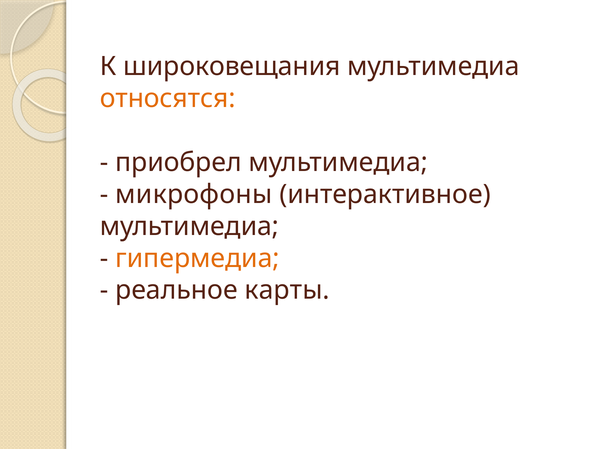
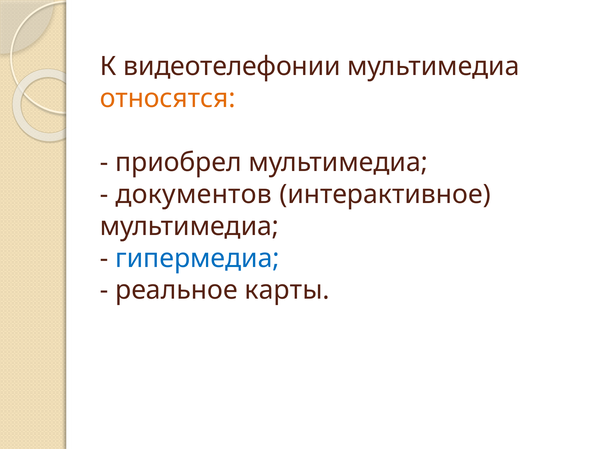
широковещания: широковещания -> видеотелефонии
микрофоны: микрофоны -> документов
гипермедиа colour: orange -> blue
